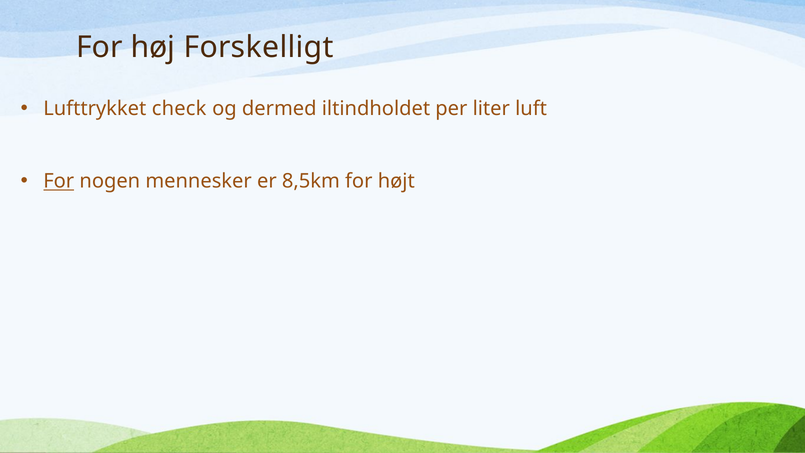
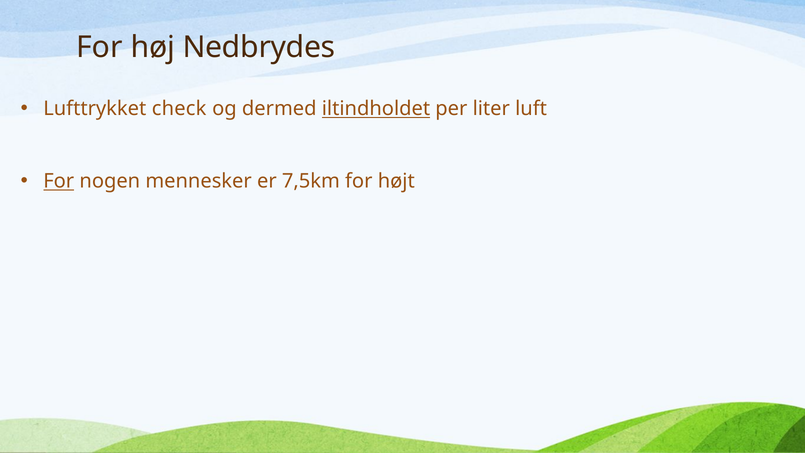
Forskelligt: Forskelligt -> Nedbrydes
iltindholdet underline: none -> present
8,5km: 8,5km -> 7,5km
